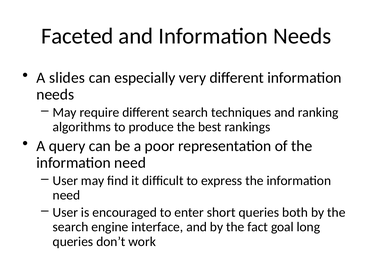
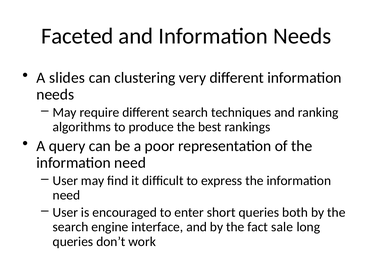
especially: especially -> clustering
goal: goal -> sale
